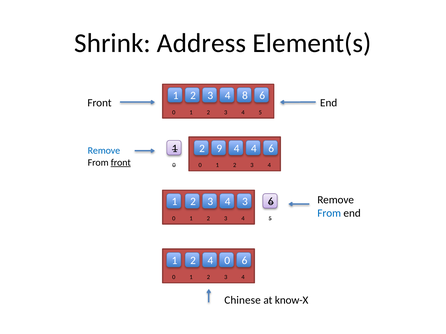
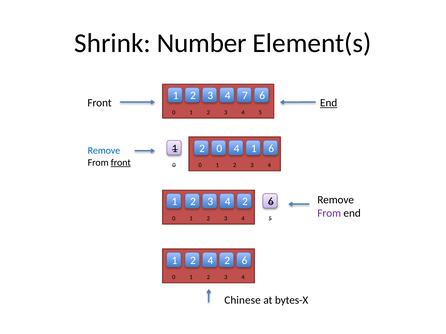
Address: Address -> Number
8: 8 -> 7
End at (329, 103) underline: none -> present
9 at (219, 149): 9 -> 0
4 at (254, 149): 4 -> 1
3 4 3: 3 -> 2
From at (329, 213) colour: blue -> purple
2 4 0: 0 -> 2
know-X: know-X -> bytes-X
